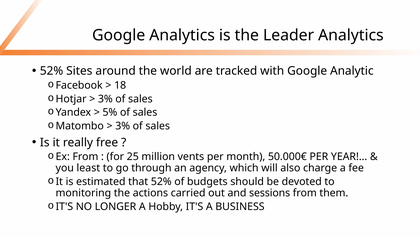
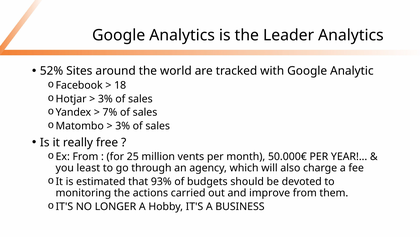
5%: 5% -> 7%
that 52%: 52% -> 93%
sessions: sessions -> improve
